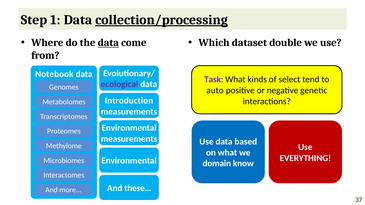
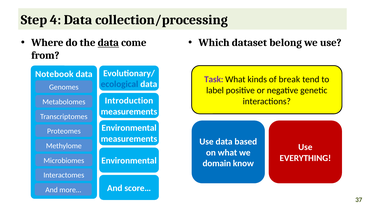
1: 1 -> 4
collection/processing underline: present -> none
double: double -> belong
select: select -> break
ecological colour: purple -> blue
auto: auto -> label
these…: these… -> score…
